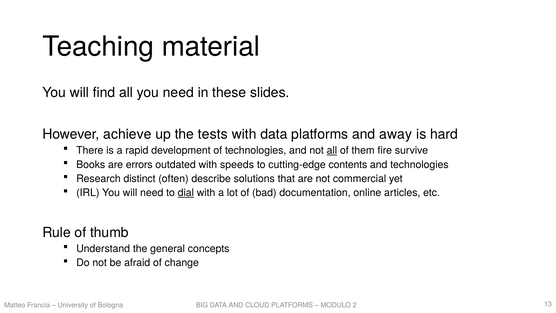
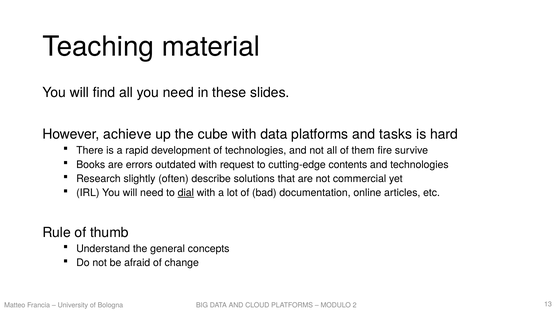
tests: tests -> cube
away: away -> tasks
all at (332, 150) underline: present -> none
speeds: speeds -> request
distinct: distinct -> slightly
